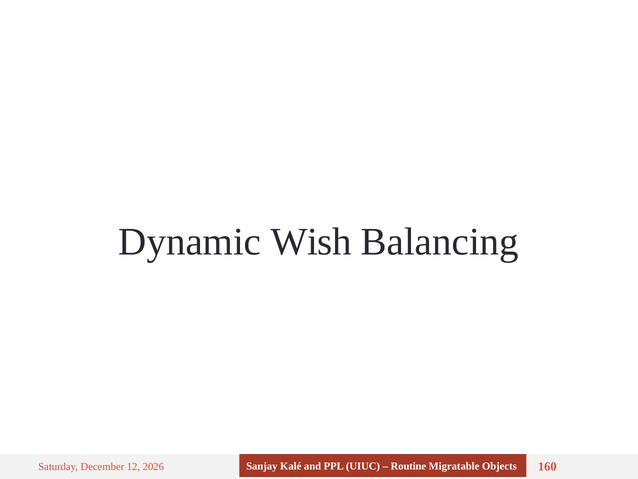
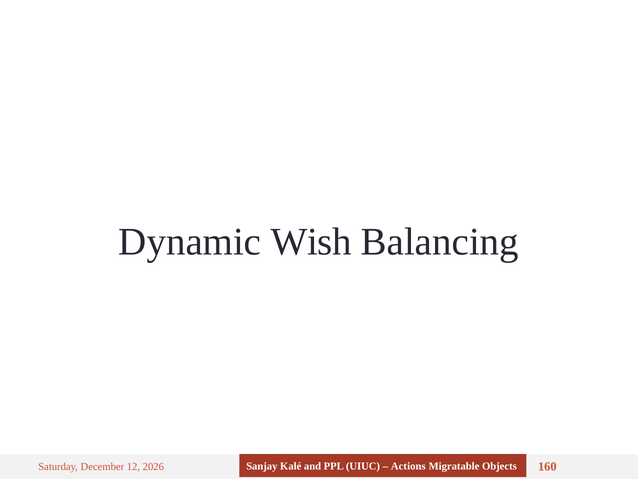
Routine: Routine -> Actions
